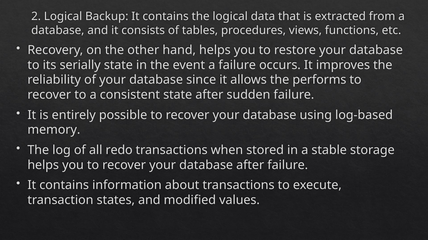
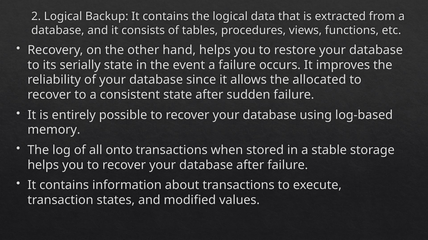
performs: performs -> allocated
redo: redo -> onto
